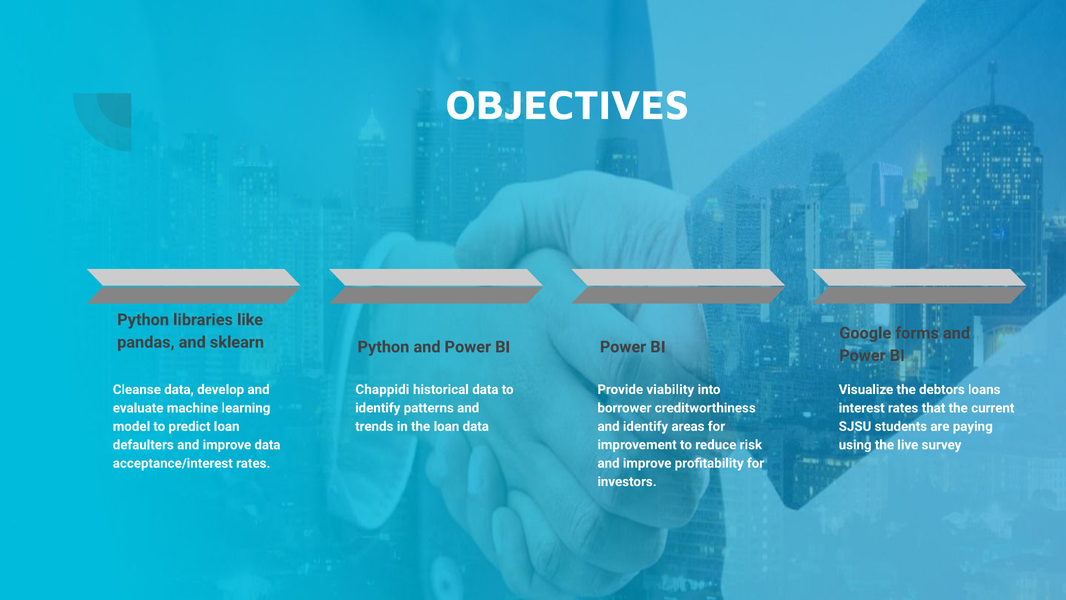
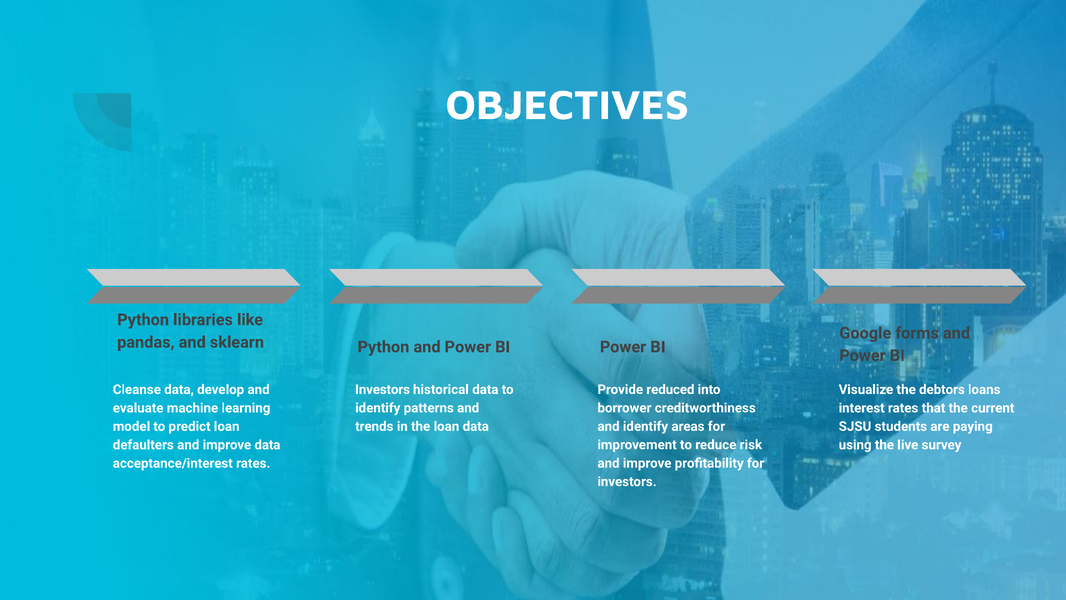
Chappidi at (382, 389): Chappidi -> Investors
viability: viability -> reduced
